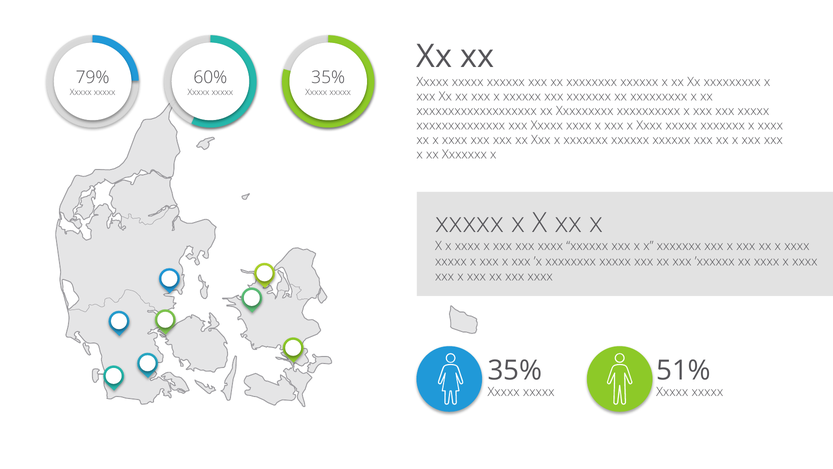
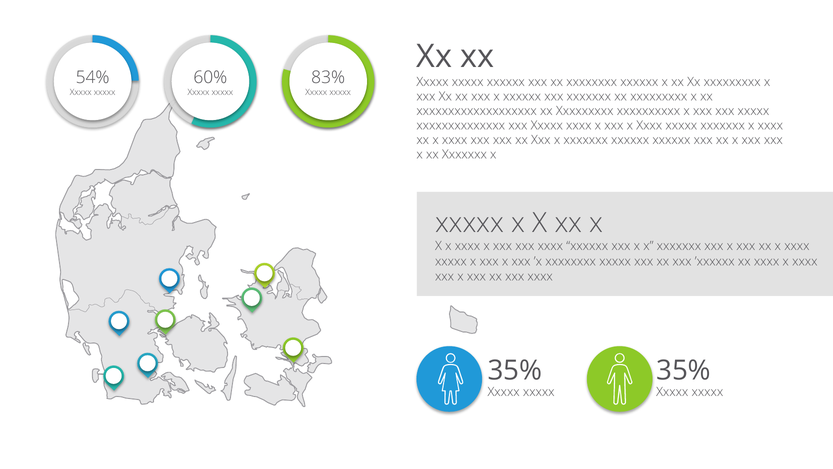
79%: 79% -> 54%
35% at (328, 77): 35% -> 83%
51% at (684, 370): 51% -> 35%
